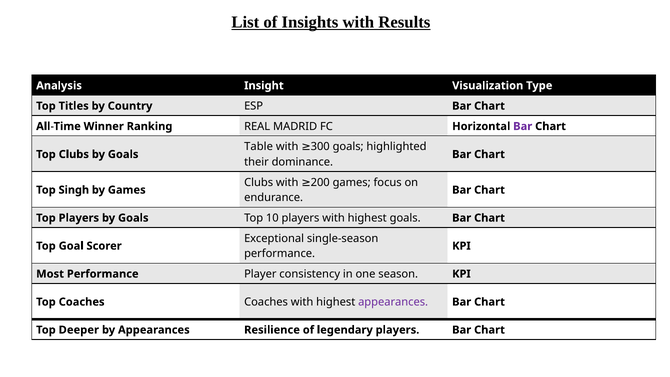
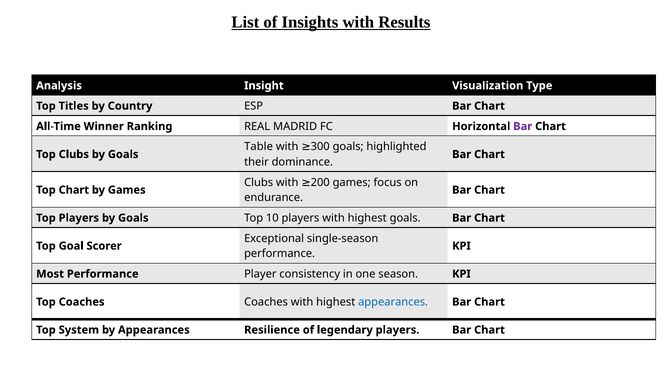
Top Singh: Singh -> Chart
appearances at (393, 302) colour: purple -> blue
Deeper: Deeper -> System
